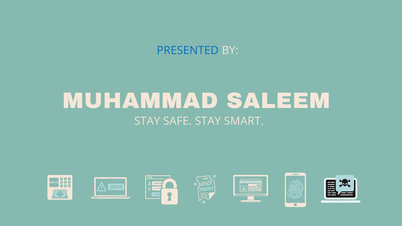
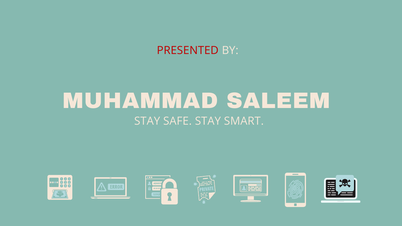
PRESENTED colour: blue -> red
